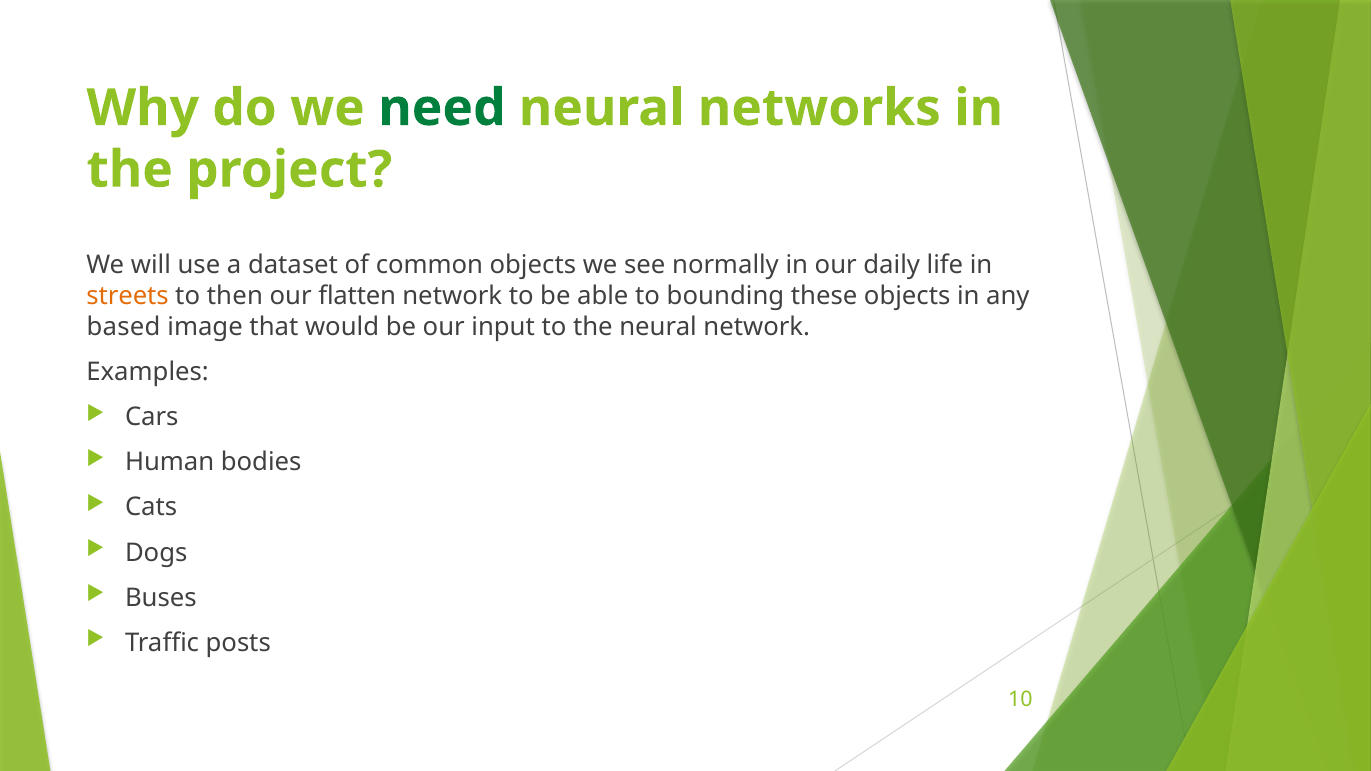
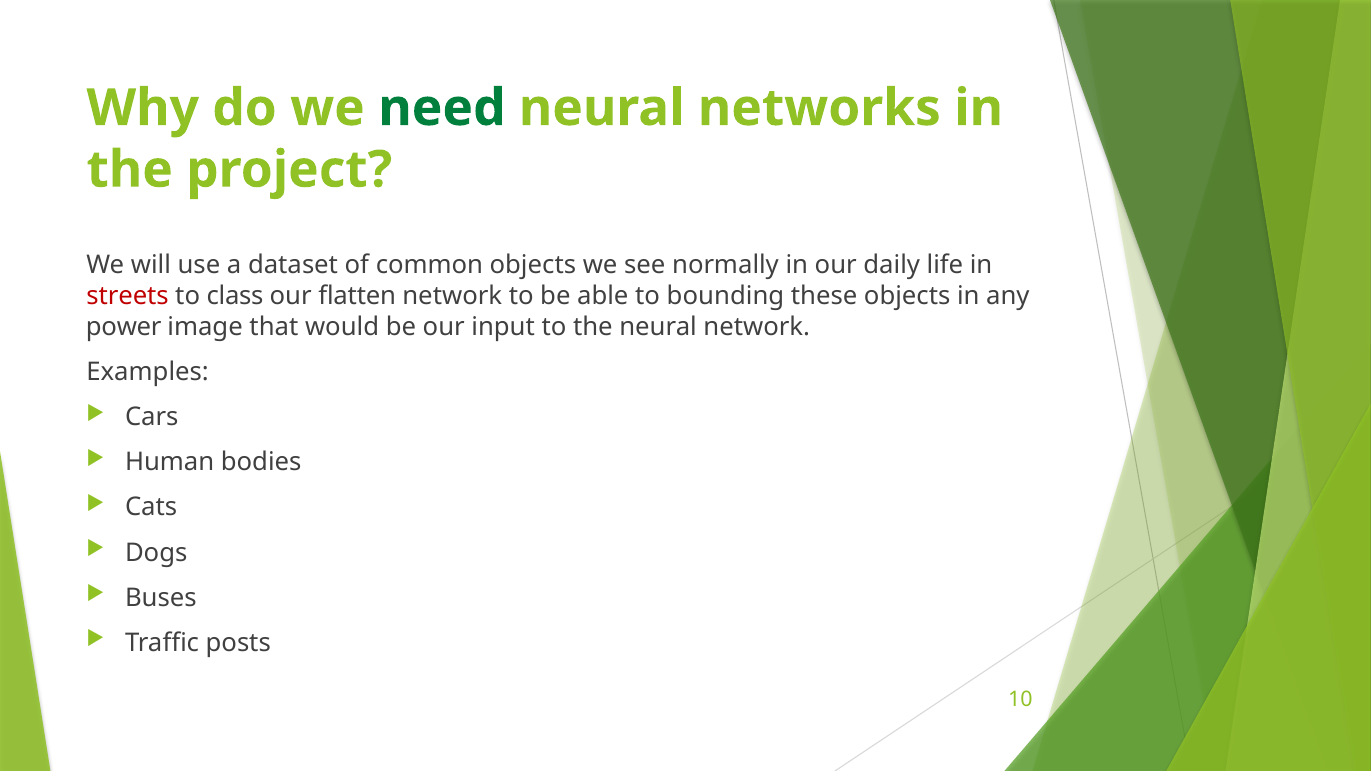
streets colour: orange -> red
then: then -> class
based: based -> power
